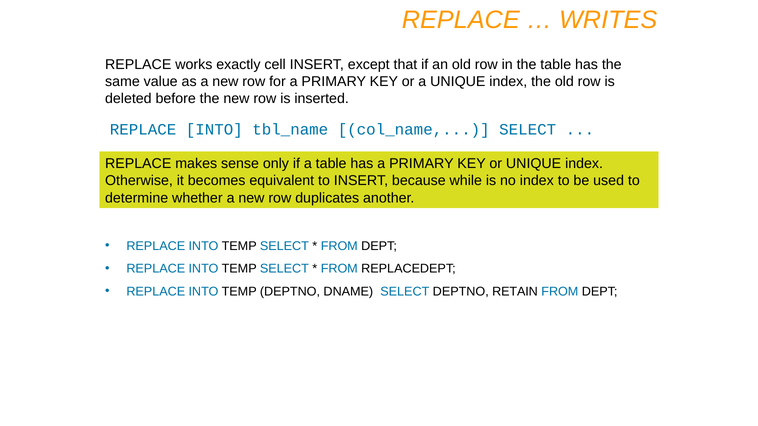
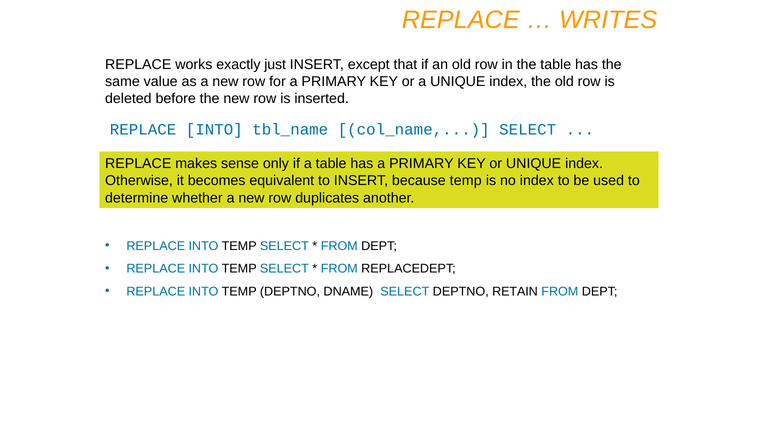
cell: cell -> just
because while: while -> temp
